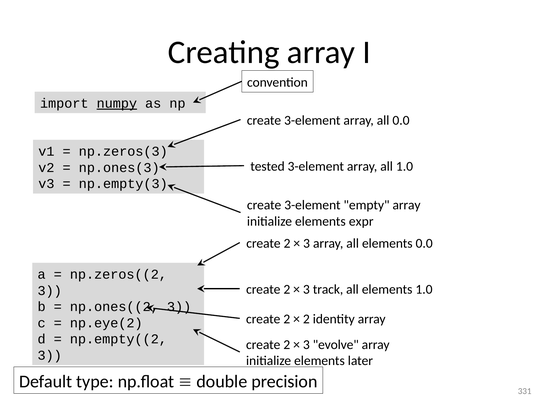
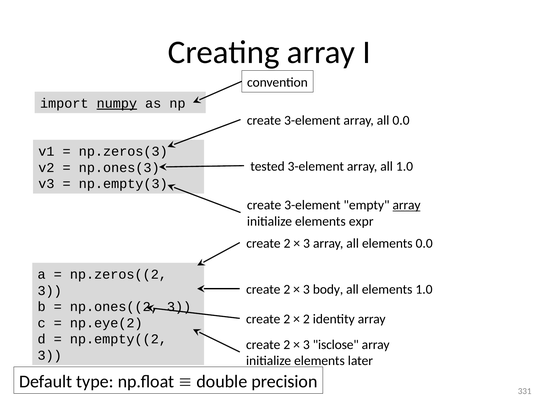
array at (407, 205) underline: none -> present
track: track -> body
evolve: evolve -> isclose
